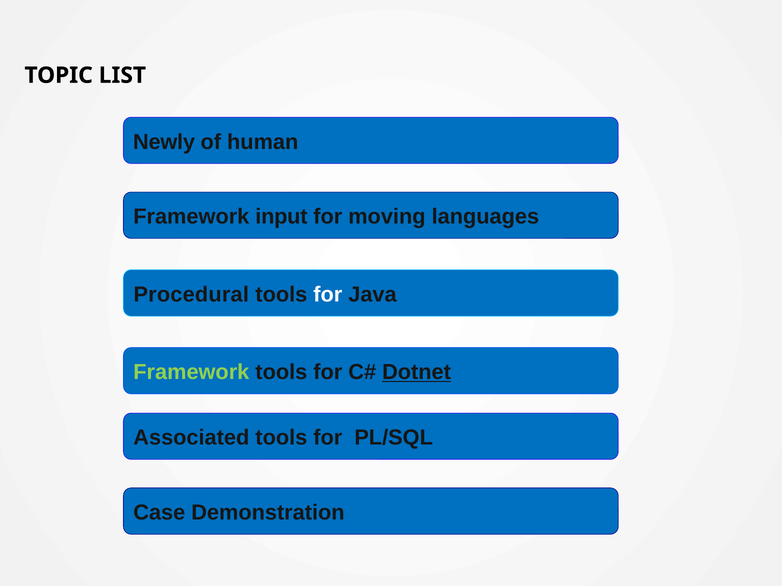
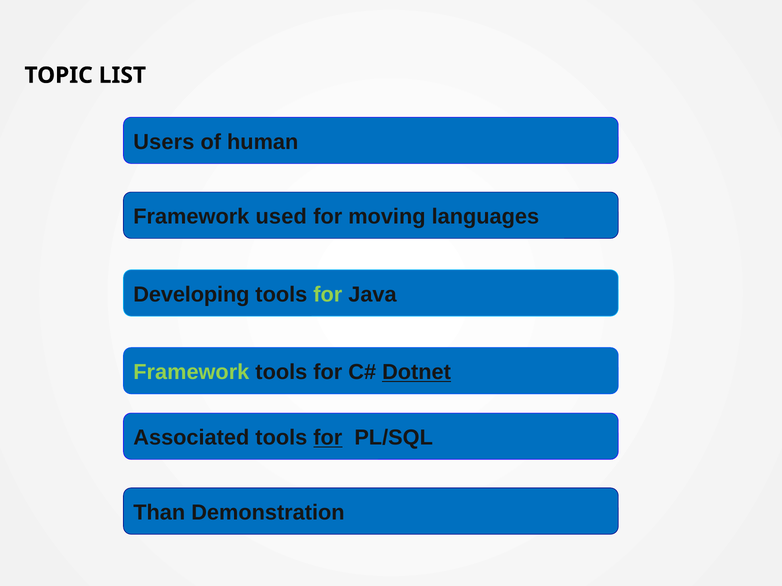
Newly: Newly -> Users
input: input -> used
Procedural: Procedural -> Developing
for at (328, 295) colour: white -> light green
for at (328, 438) underline: none -> present
Case: Case -> Than
